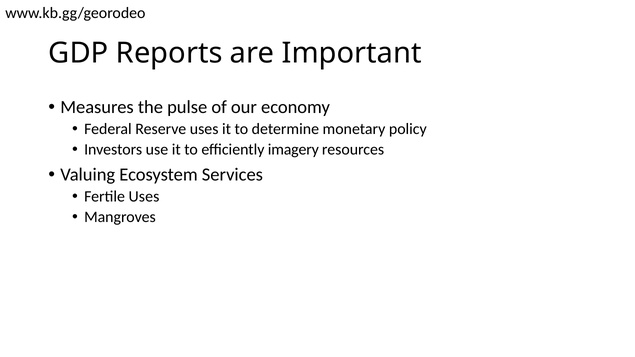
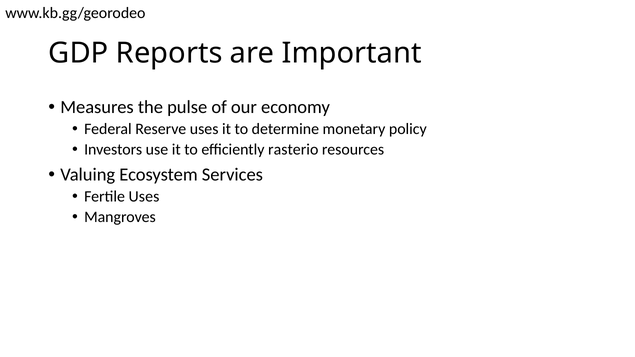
imagery: imagery -> rasterio
